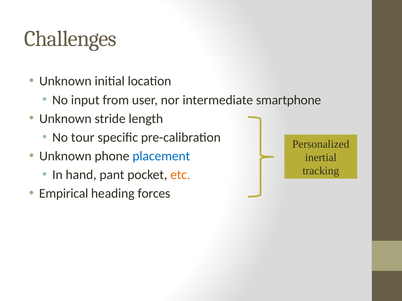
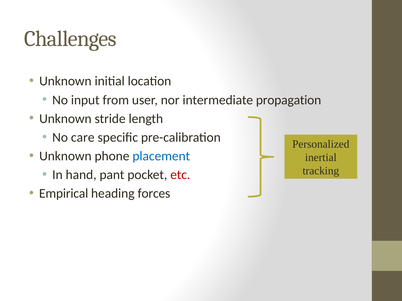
smartphone: smartphone -> propagation
tour: tour -> care
etc colour: orange -> red
